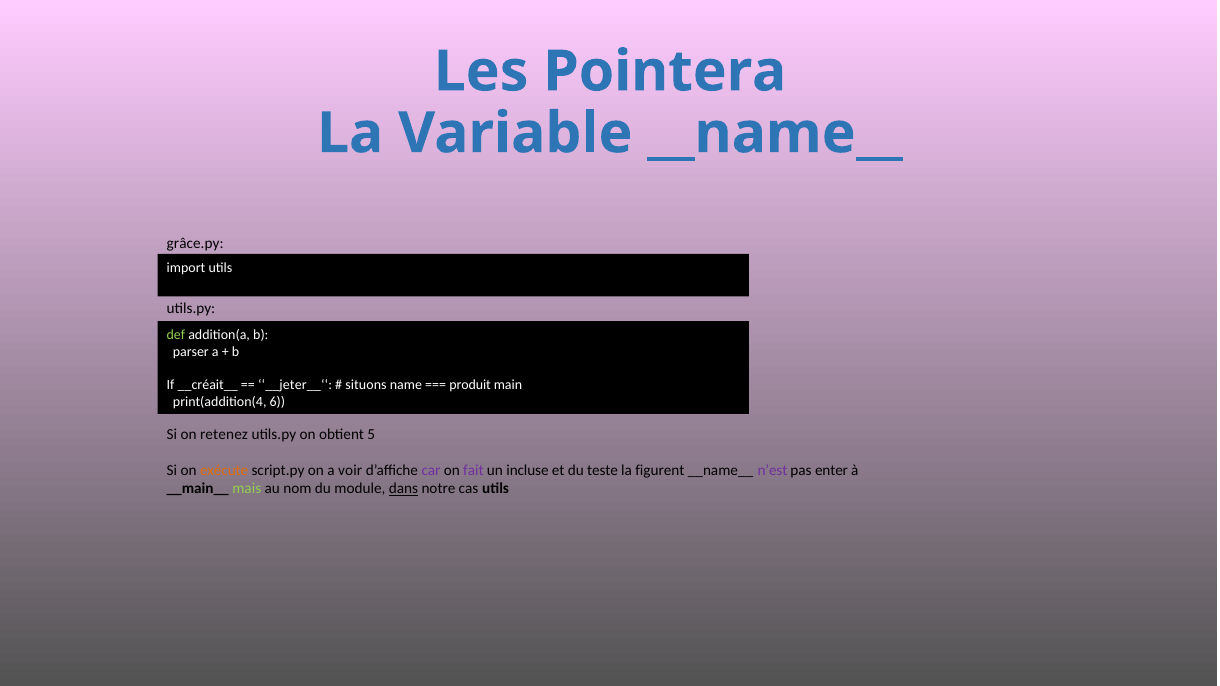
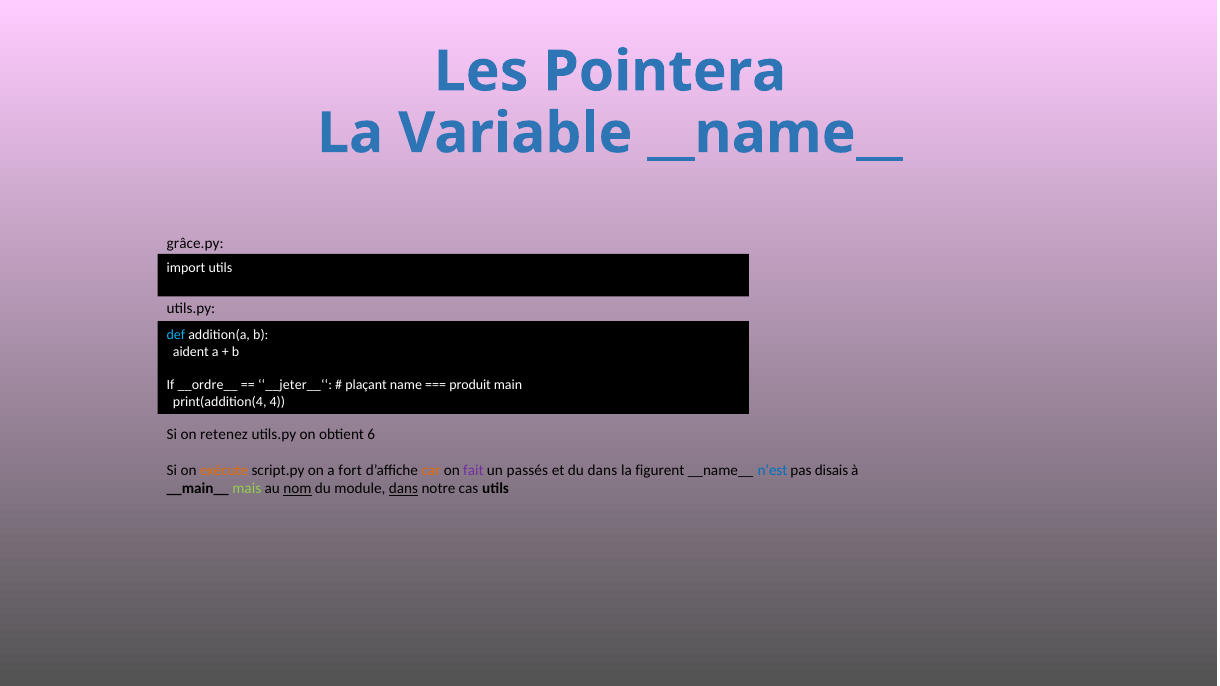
def colour: light green -> light blue
parser: parser -> aident
__créait__: __créait__ -> __ordre__
situons: situons -> plaçant
6: 6 -> 4
5: 5 -> 6
voir: voir -> fort
car colour: purple -> orange
incluse: incluse -> passés
du teste: teste -> dans
n’est colour: purple -> blue
enter: enter -> disais
nom underline: none -> present
